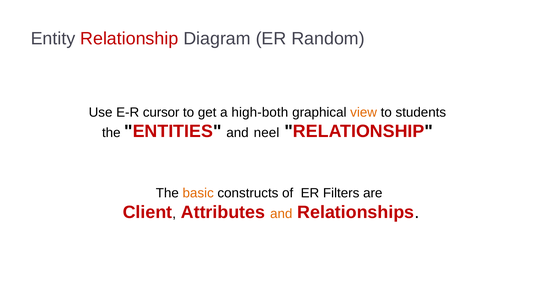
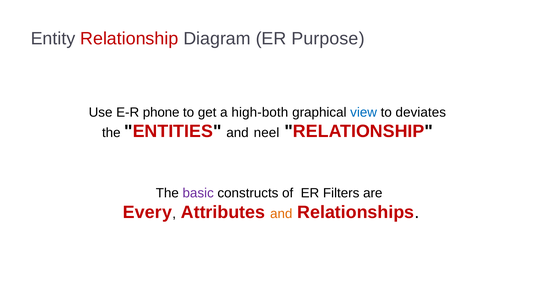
Random: Random -> Purpose
cursor: cursor -> phone
view colour: orange -> blue
students: students -> deviates
basic colour: orange -> purple
Client: Client -> Every
